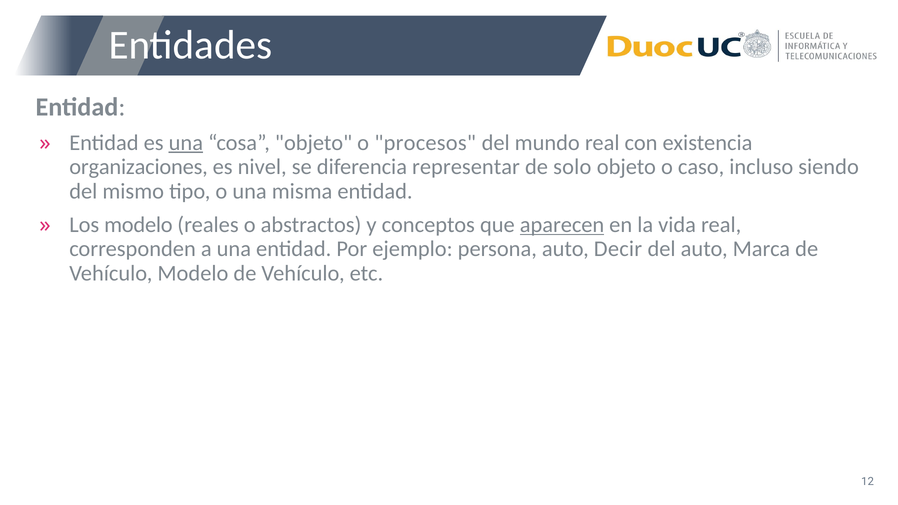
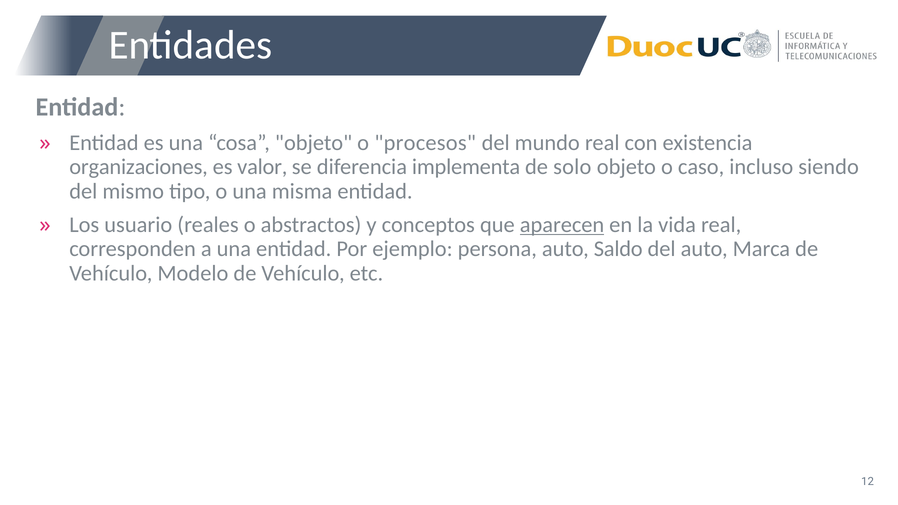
una at (186, 143) underline: present -> none
nivel: nivel -> valor
representar: representar -> implementa
Los modelo: modelo -> usuario
Decir: Decir -> Saldo
